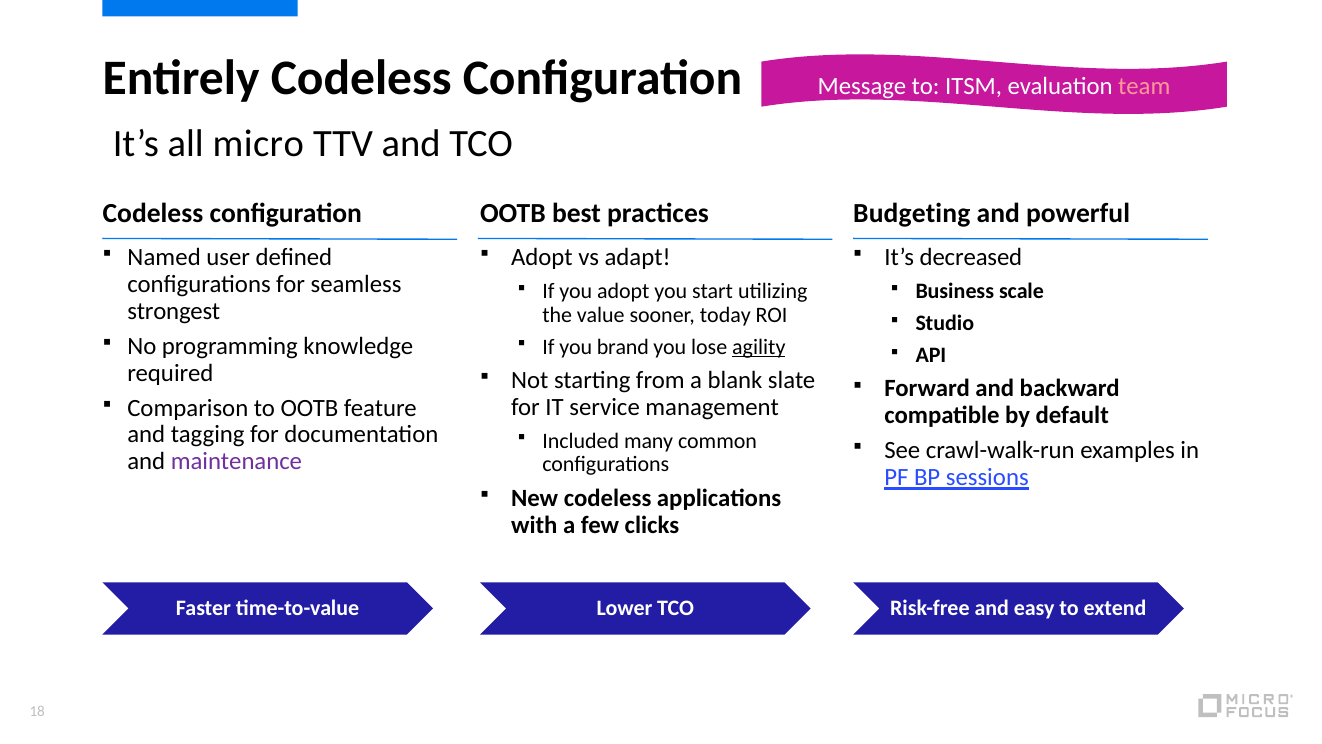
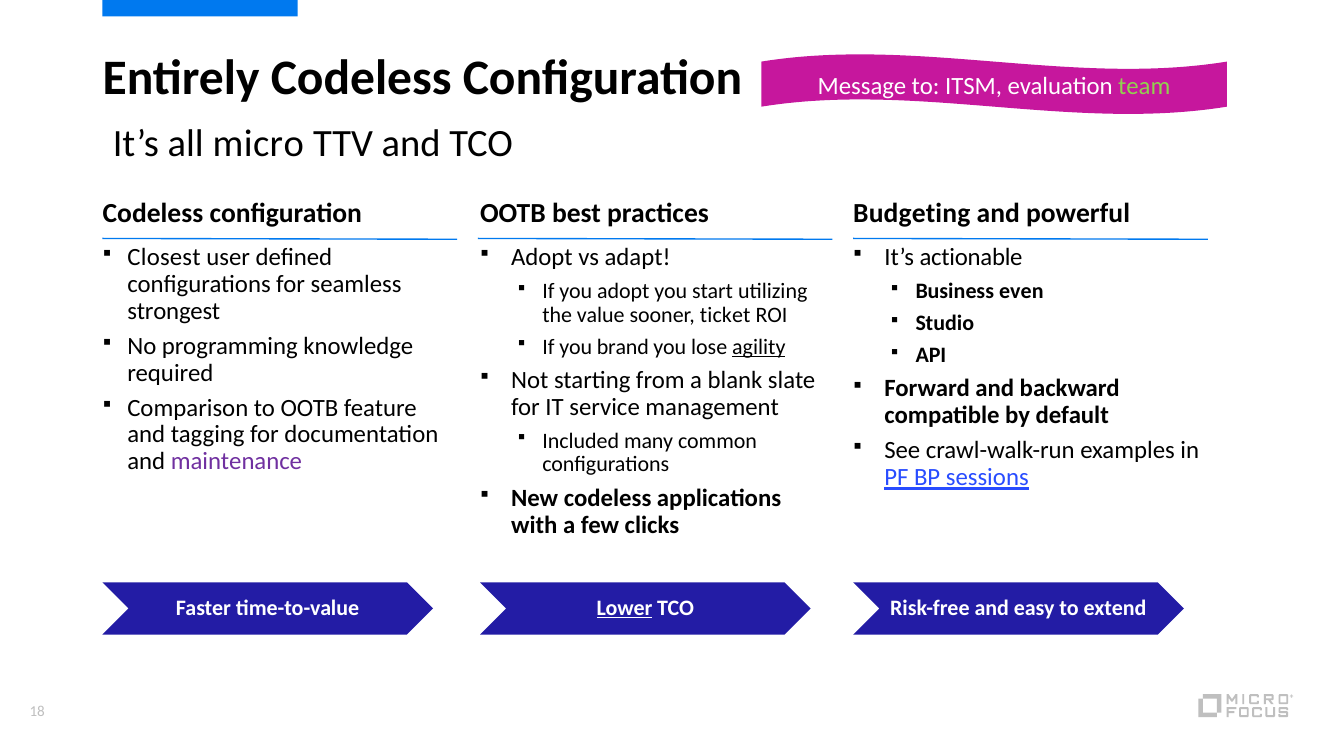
team colour: pink -> light green
Named: Named -> Closest
decreased: decreased -> actionable
scale: scale -> even
today: today -> ticket
Lower underline: none -> present
